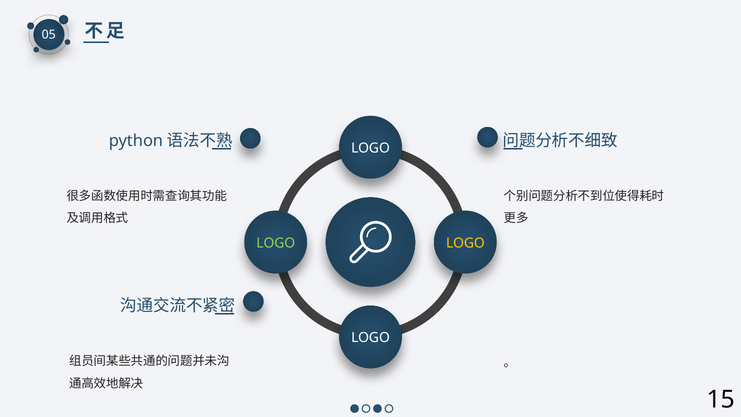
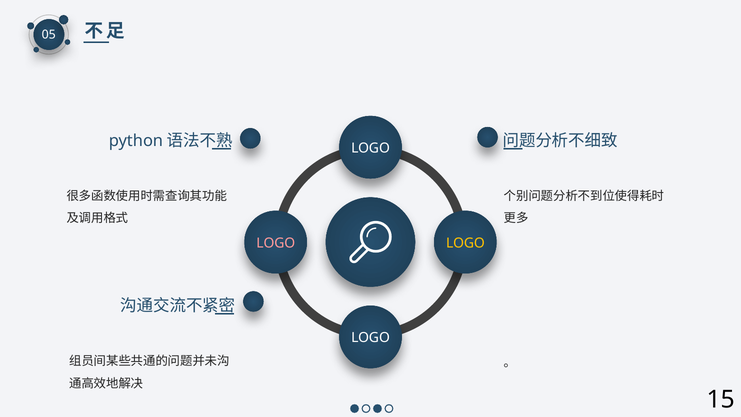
LOGO at (276, 243) colour: light green -> pink
